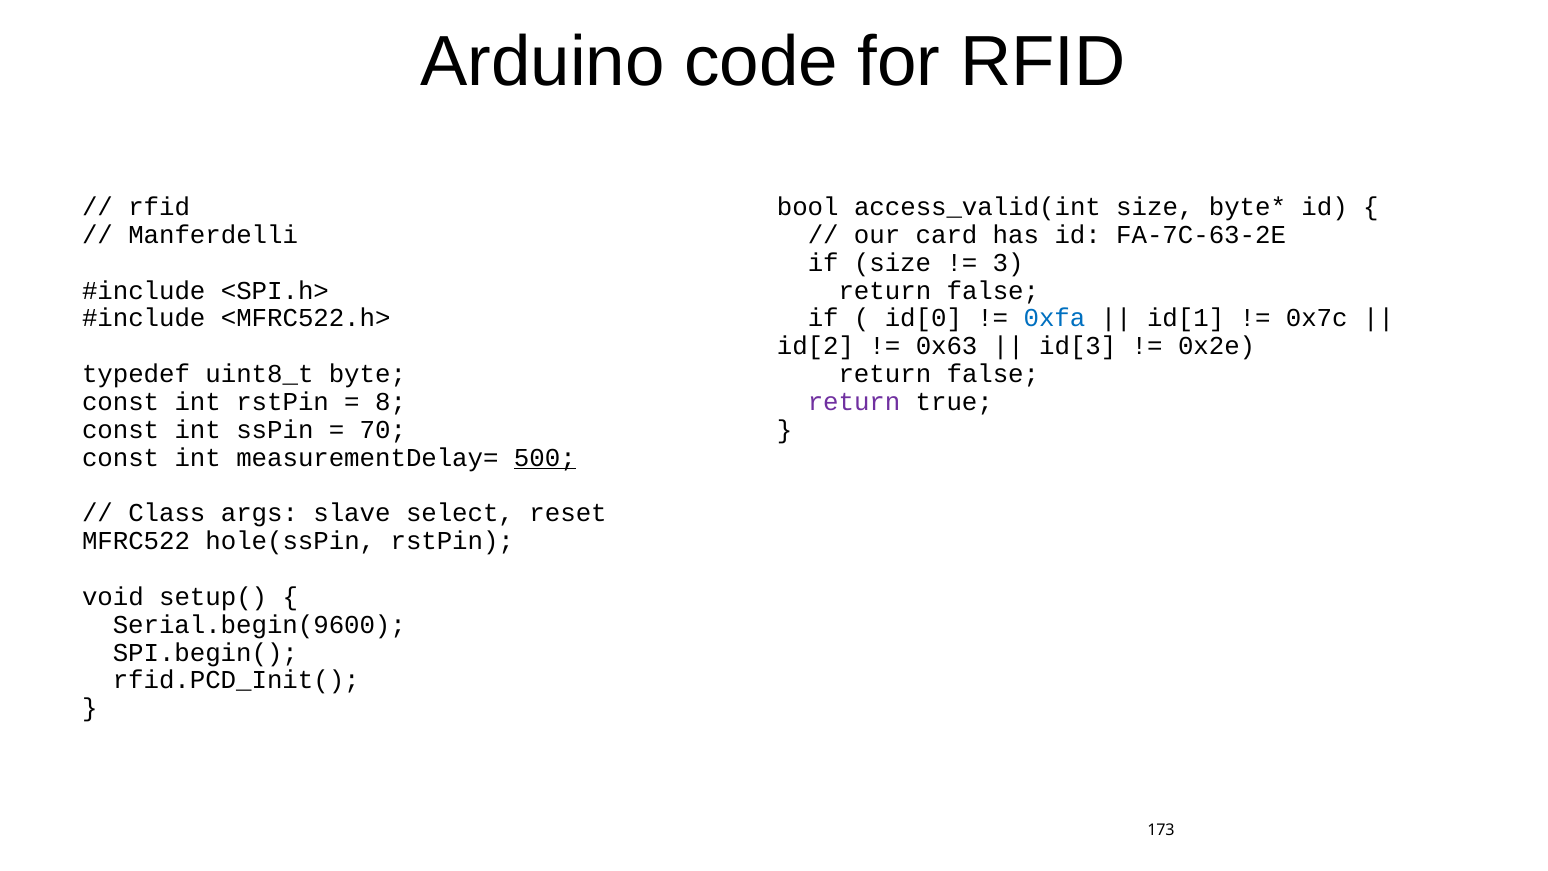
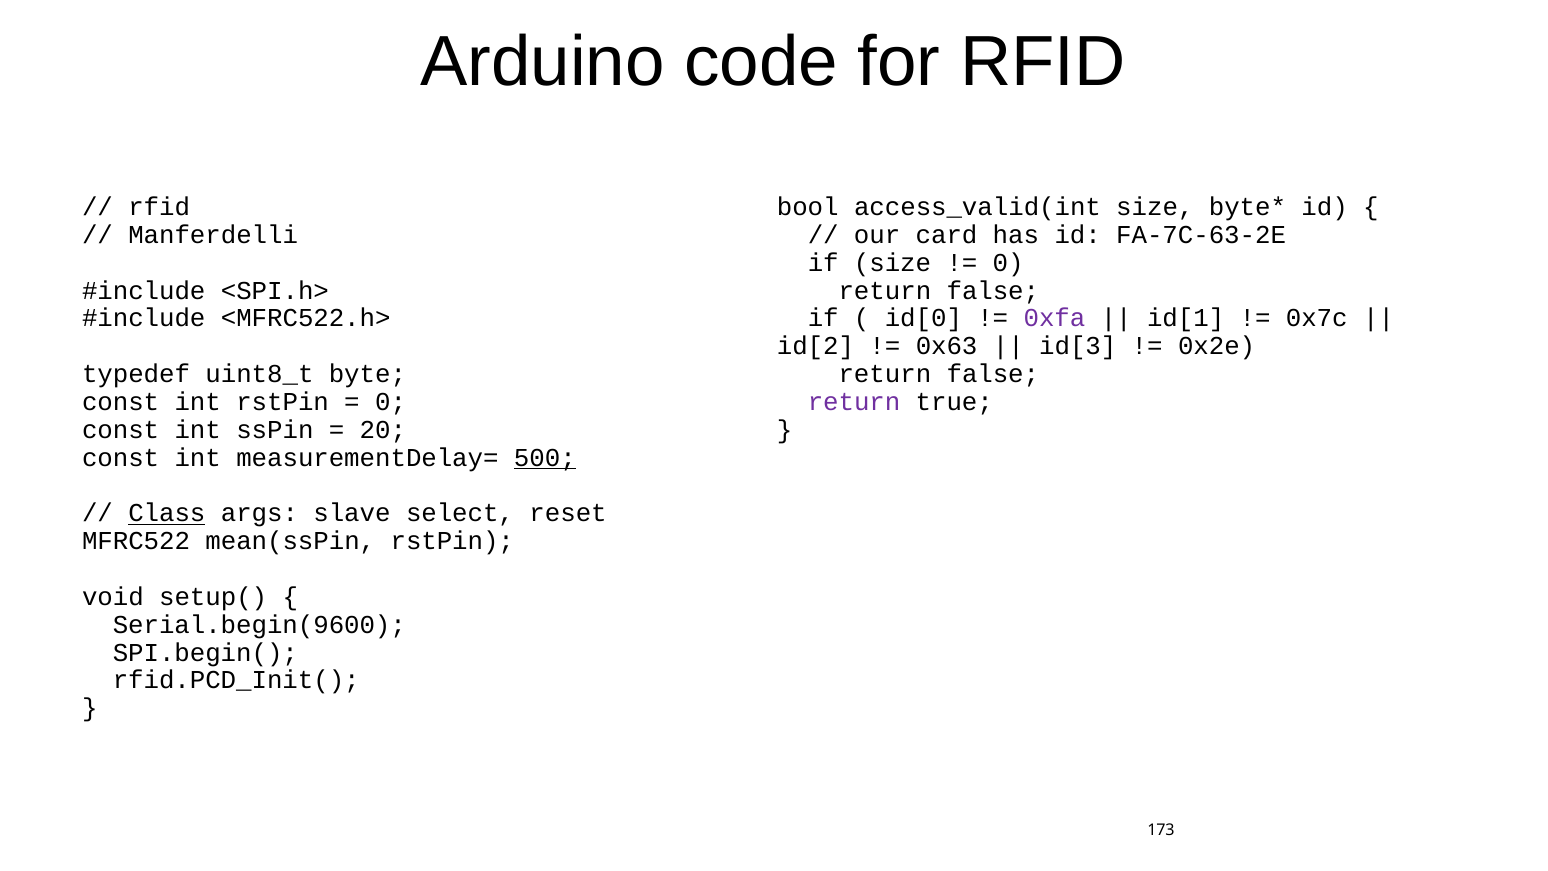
3 at (1008, 263): 3 -> 0
0xfa colour: blue -> purple
8 at (391, 402): 8 -> 0
70: 70 -> 20
Class underline: none -> present
hole(ssPin: hole(ssPin -> mean(ssPin
